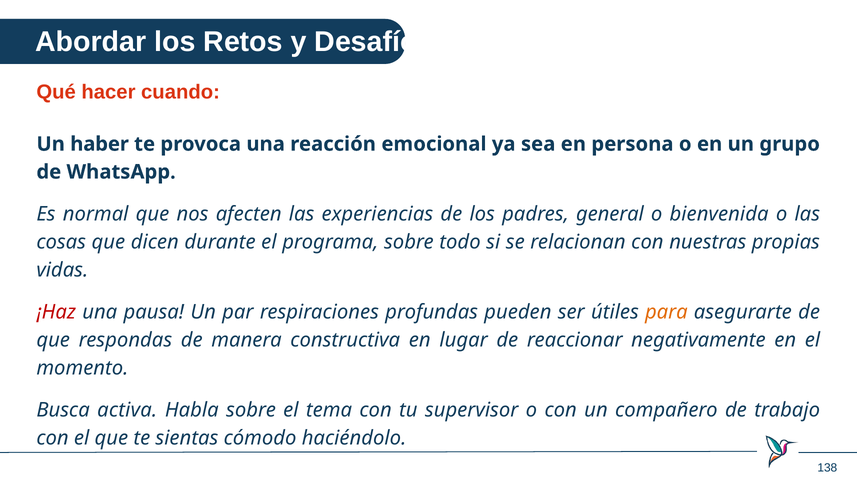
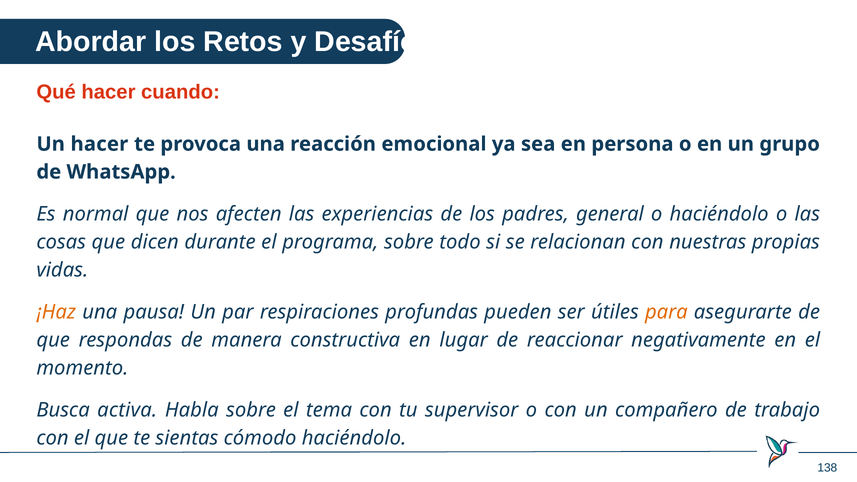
Un haber: haber -> hacer
o bienvenida: bienvenida -> haciéndolo
¡Haz colour: red -> orange
